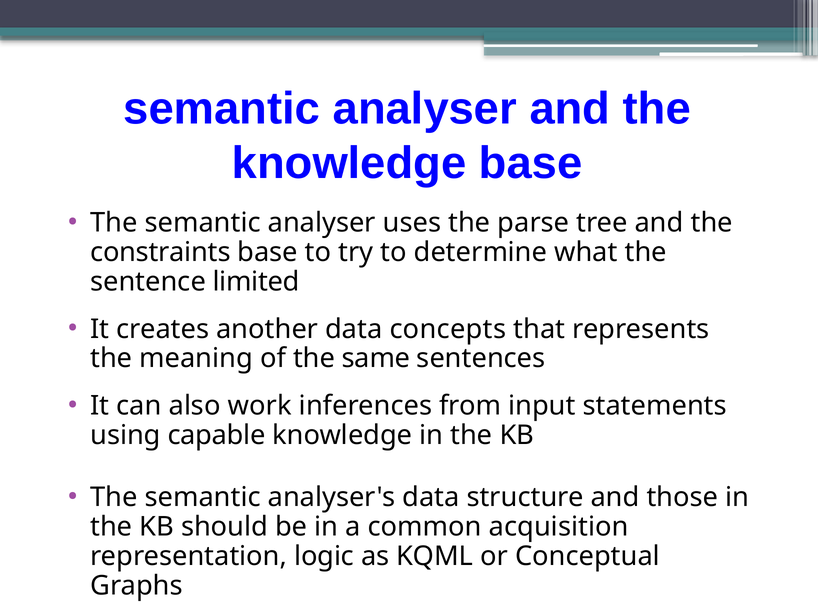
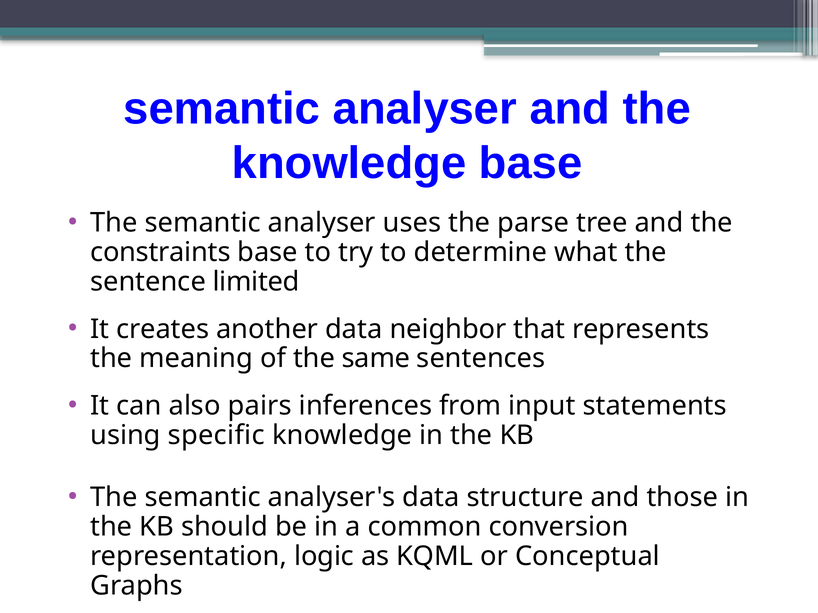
concepts: concepts -> neighbor
work: work -> pairs
capable: capable -> specific
acquisition: acquisition -> conversion
